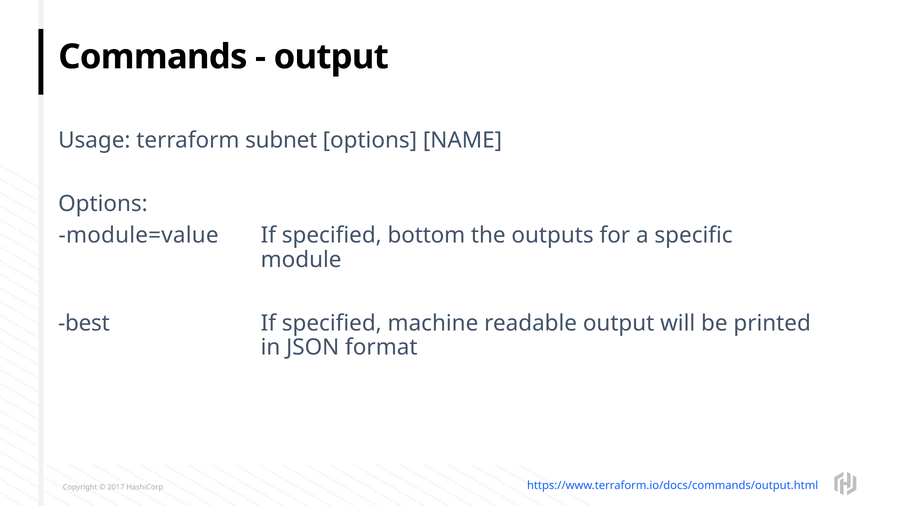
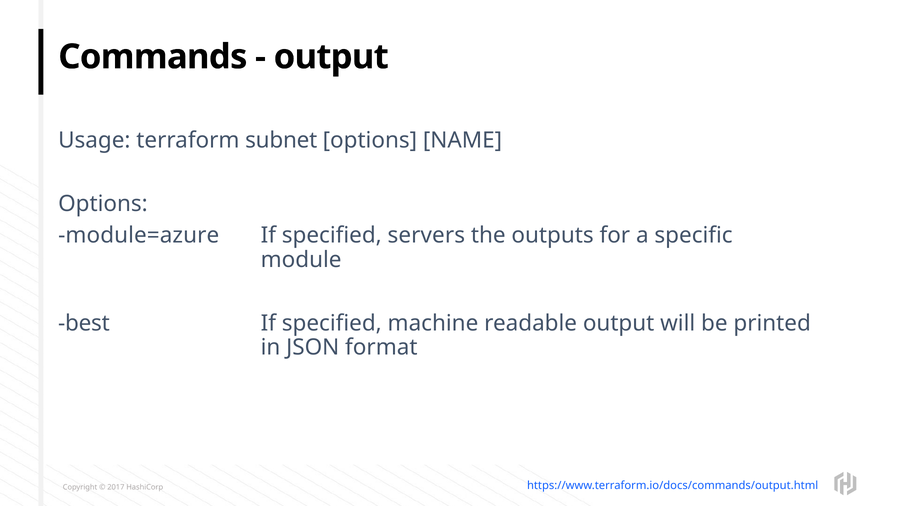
module=value: module=value -> module=azure
bottom: bottom -> servers
